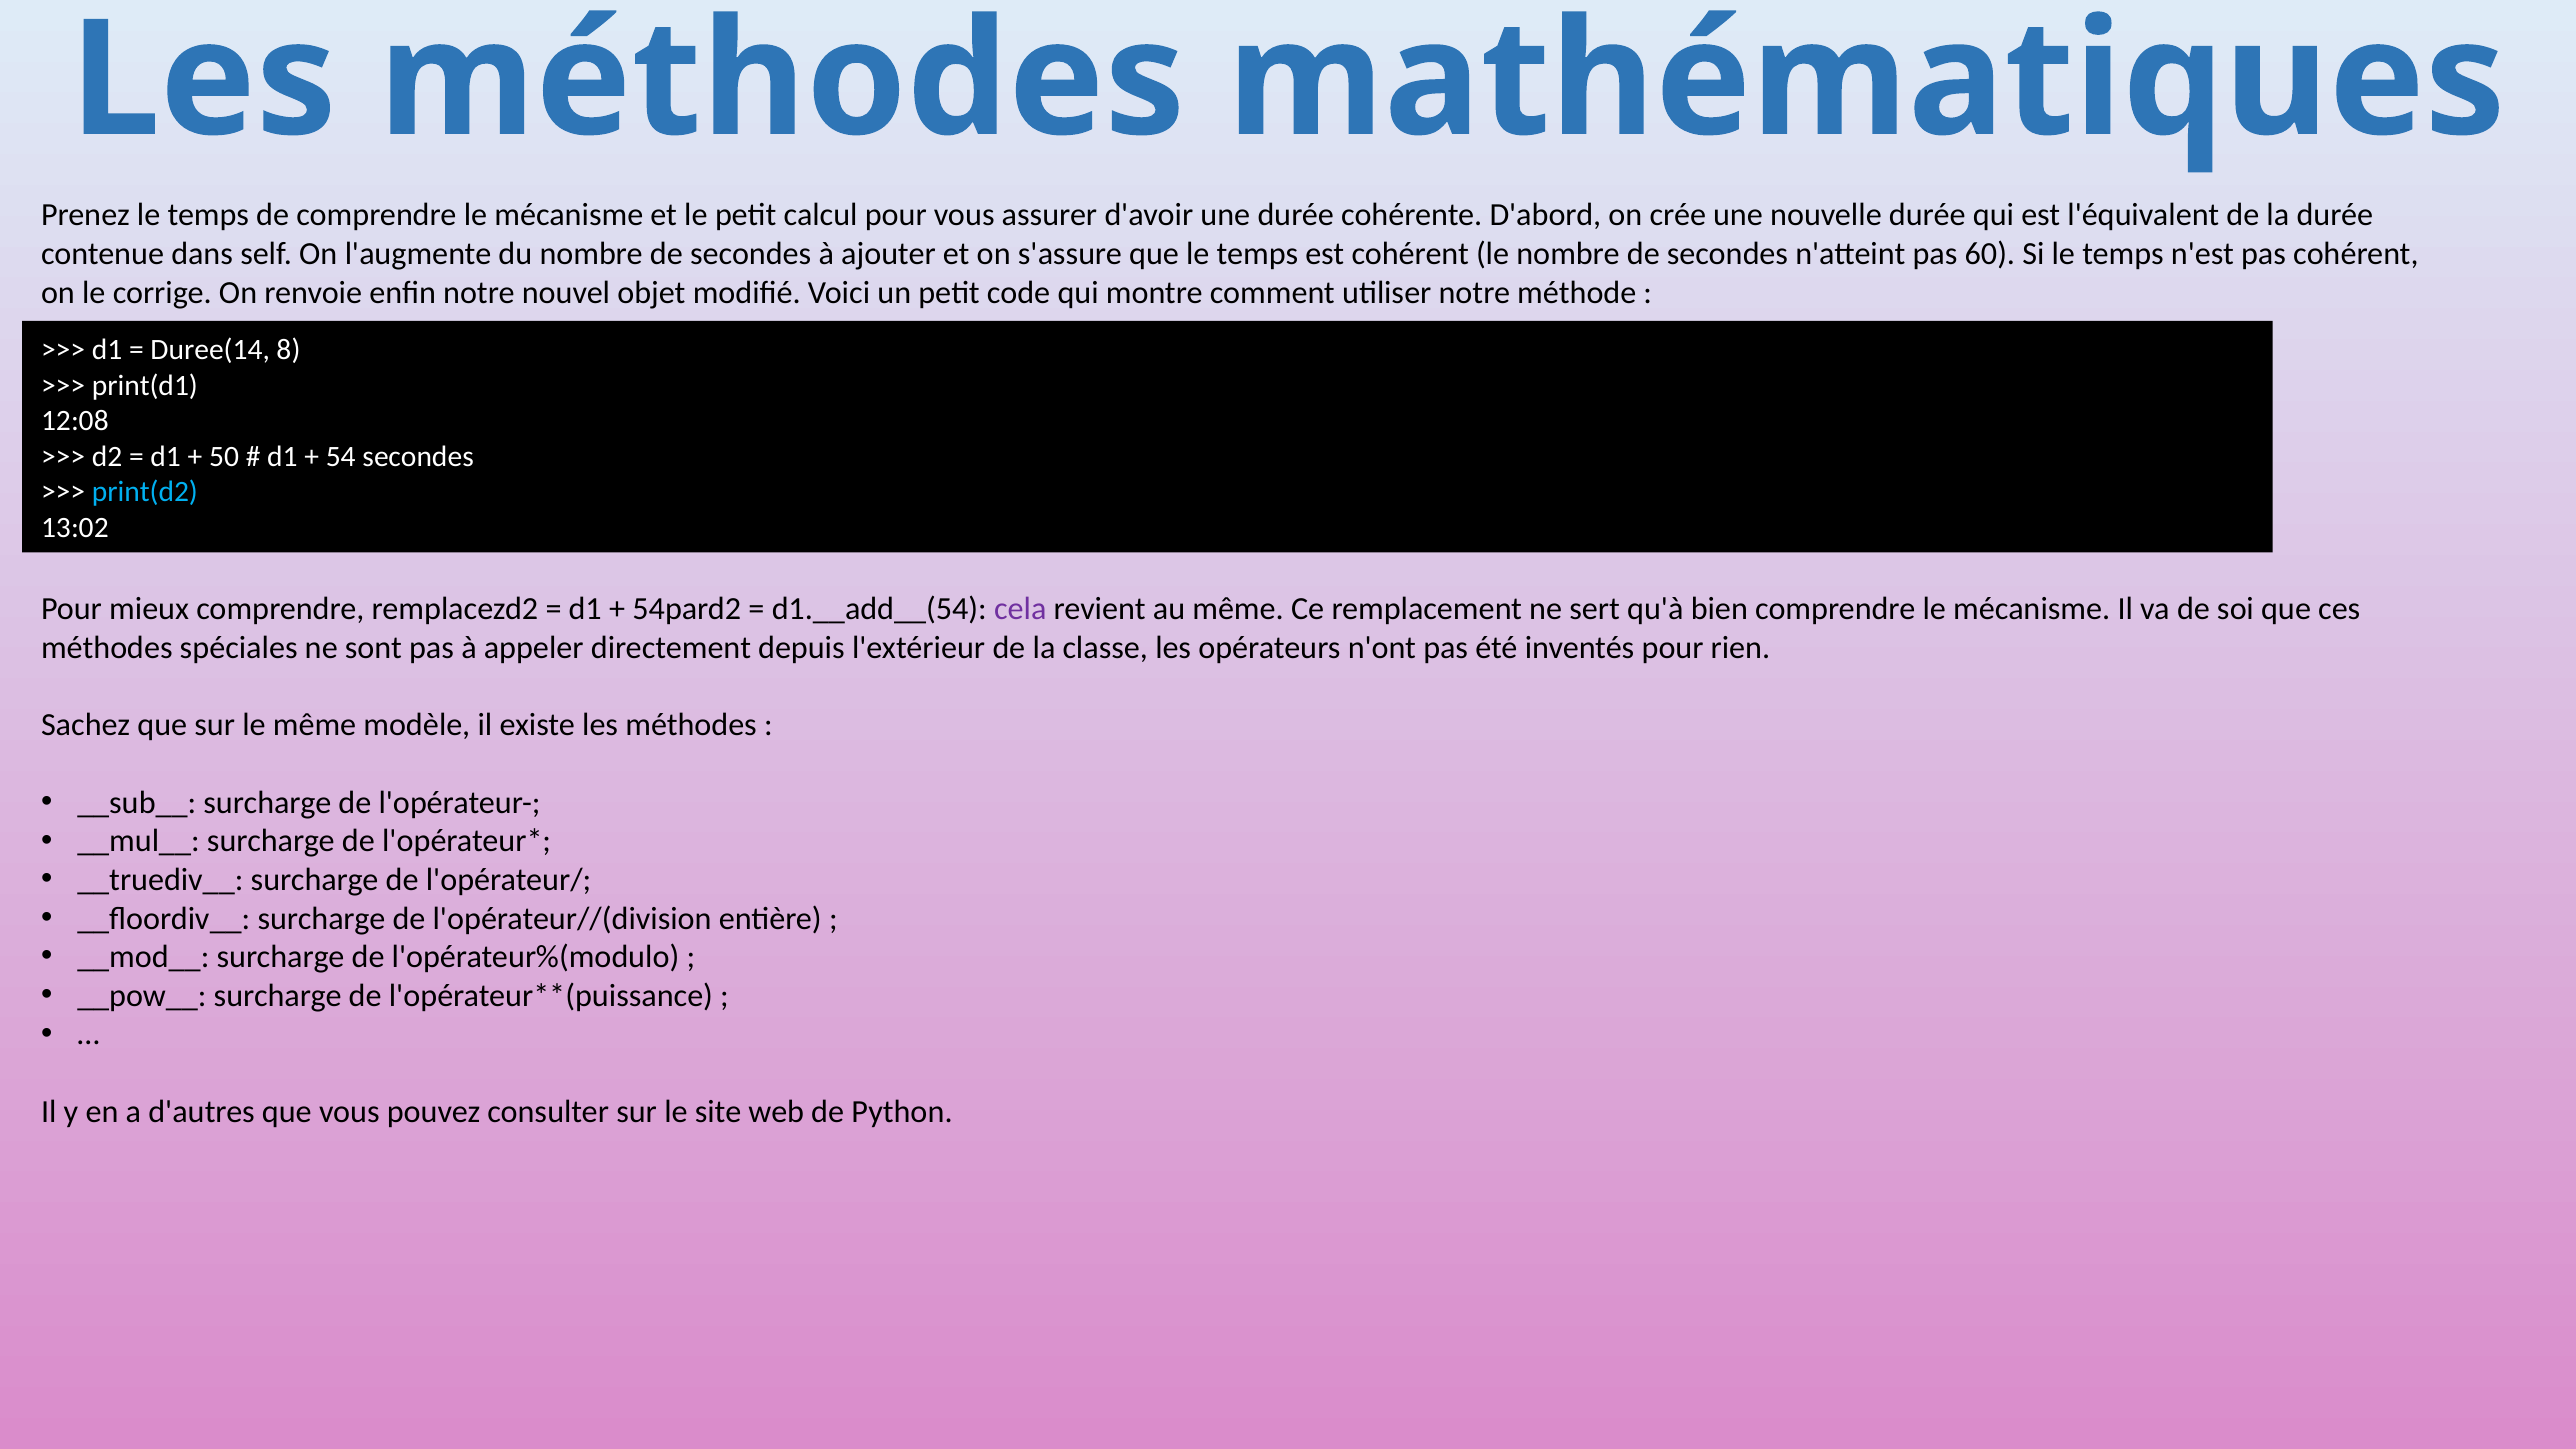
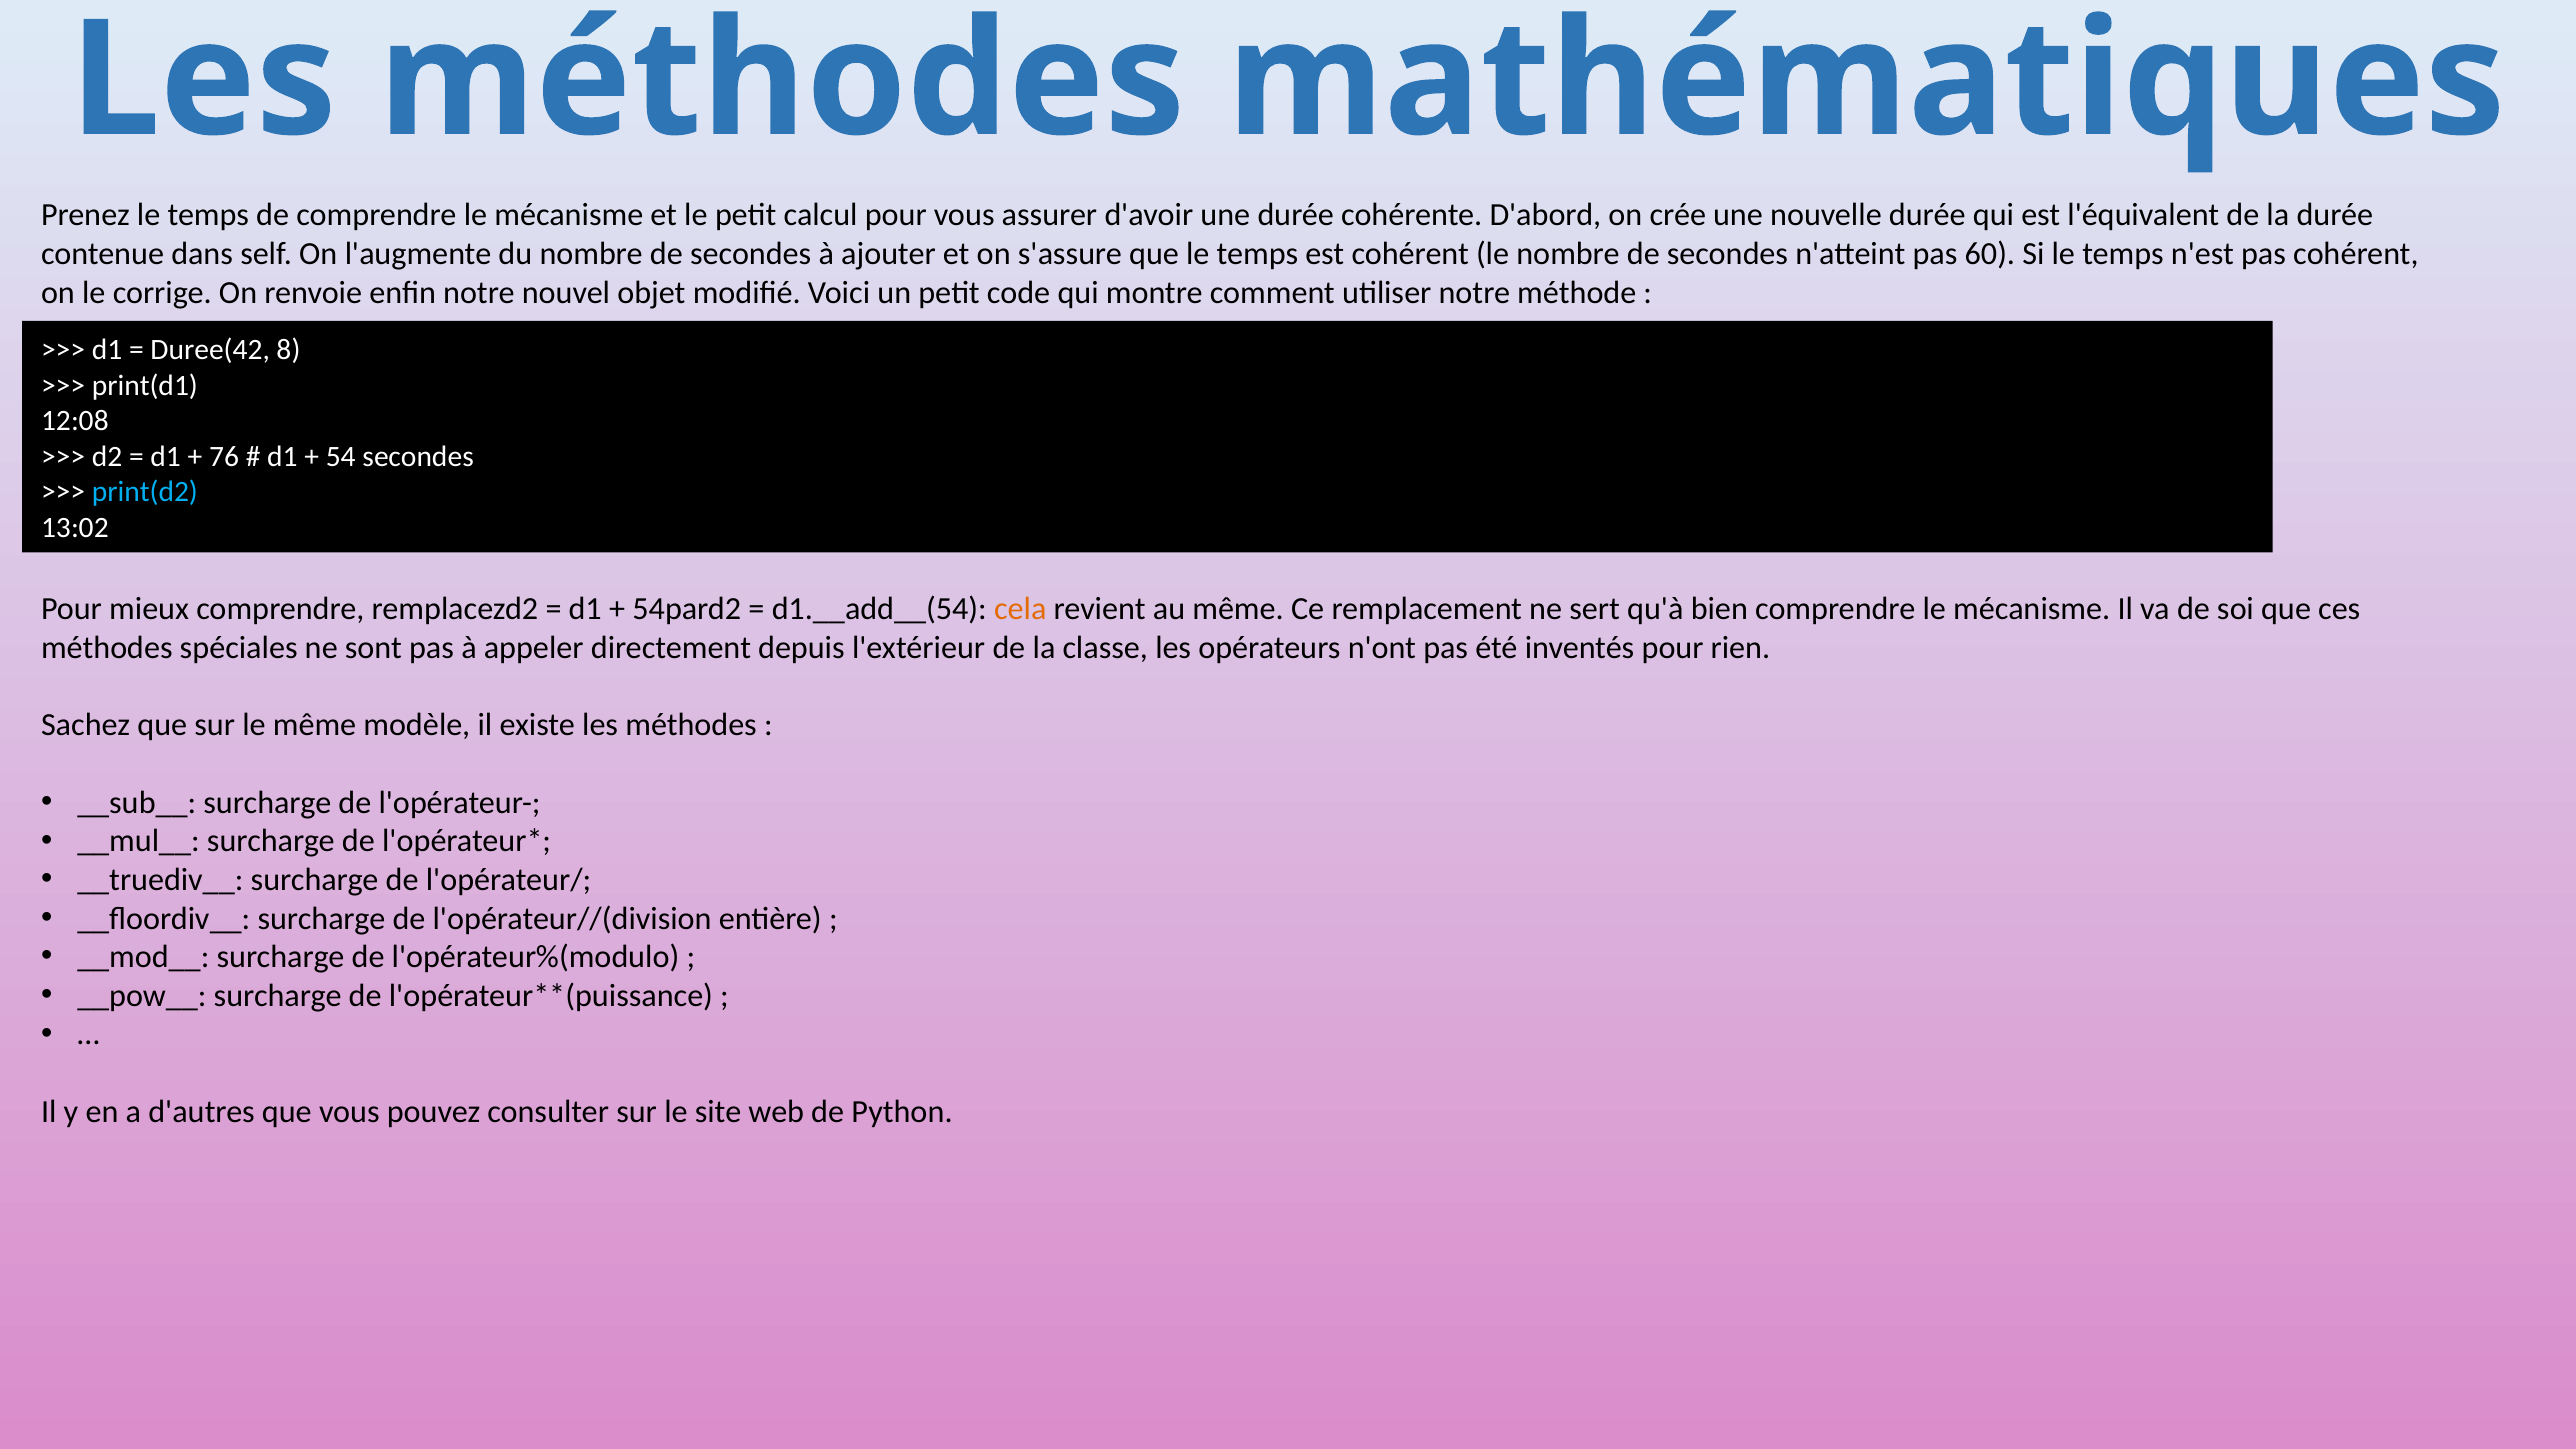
Duree(14: Duree(14 -> Duree(42
50: 50 -> 76
cela colour: purple -> orange
